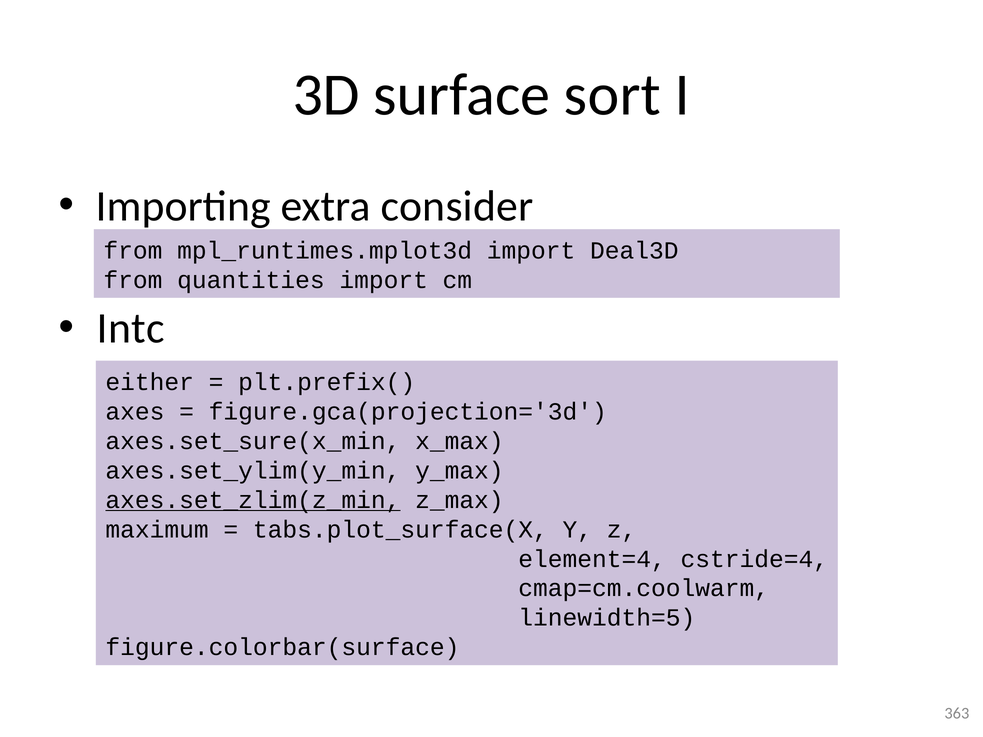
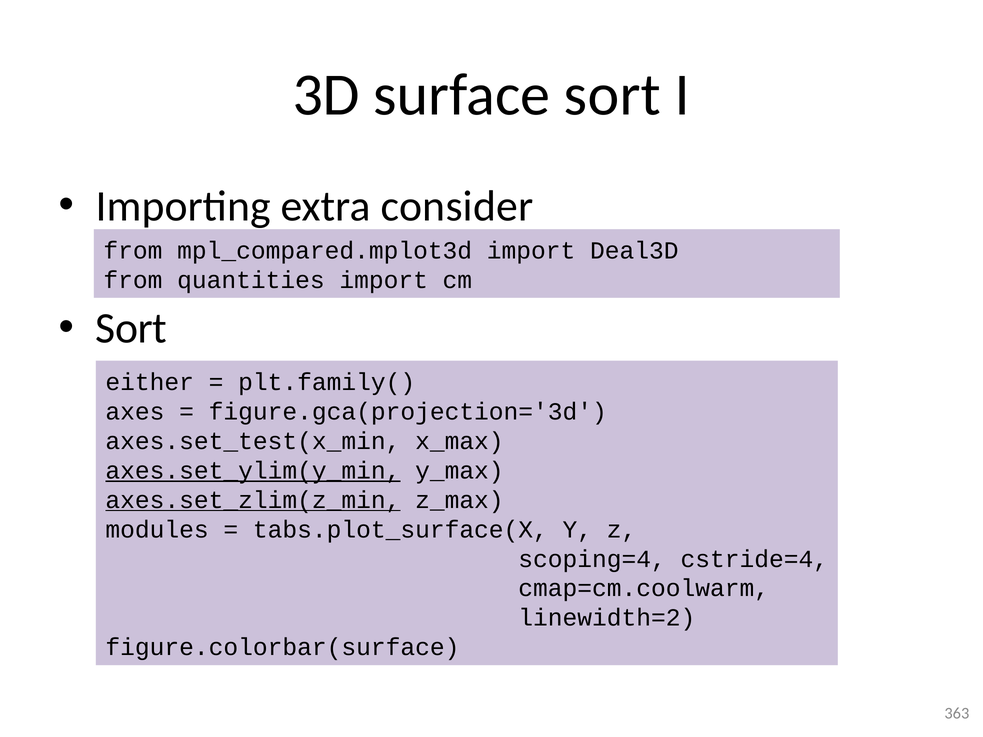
mpl_runtimes.mplot3d: mpl_runtimes.mplot3d -> mpl_compared.mplot3d
Intc at (131, 329): Intc -> Sort
plt.prefix(: plt.prefix( -> plt.family(
axes.set_sure(x_min: axes.set_sure(x_min -> axes.set_test(x_min
axes.set_ylim(y_min underline: none -> present
maximum: maximum -> modules
element=4: element=4 -> scoping=4
linewidth=5: linewidth=5 -> linewidth=2
